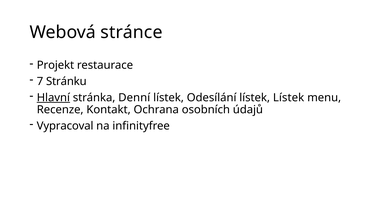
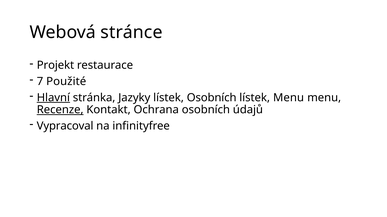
Stránku: Stránku -> Použité
Denní: Denní -> Jazyky
lístek Odesílání: Odesílání -> Osobních
lístek Lístek: Lístek -> Menu
Recenze underline: none -> present
